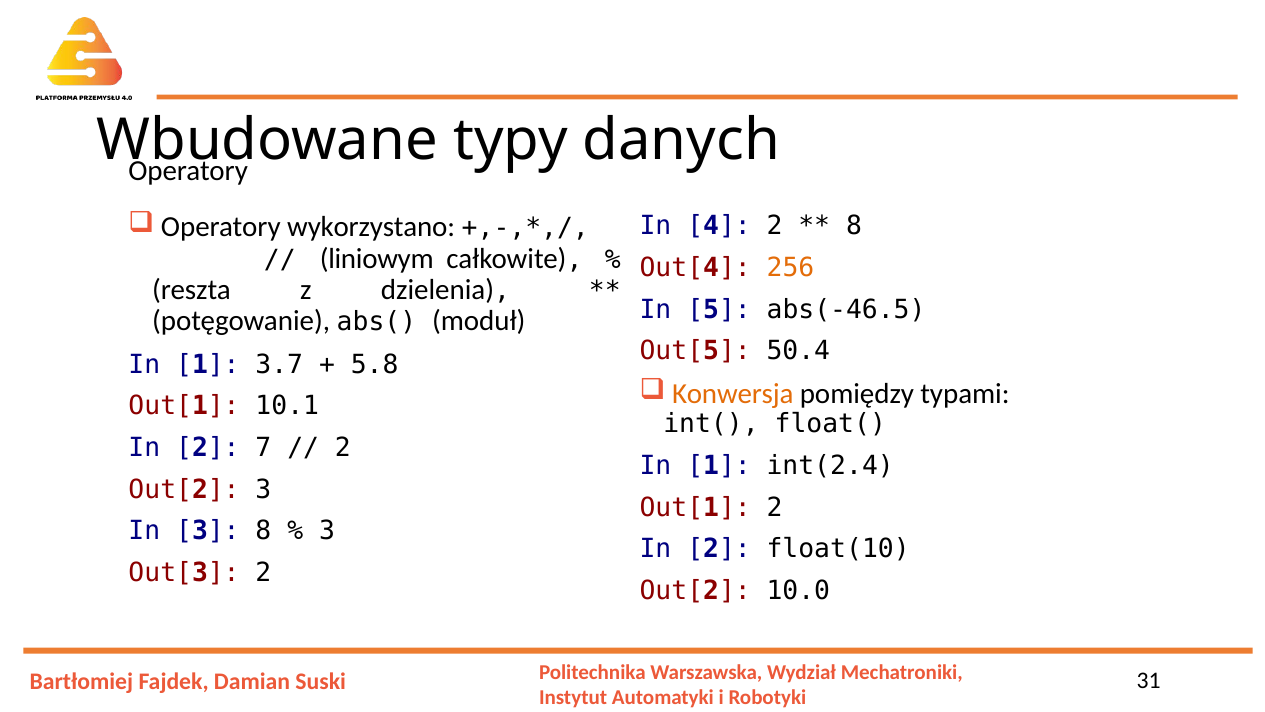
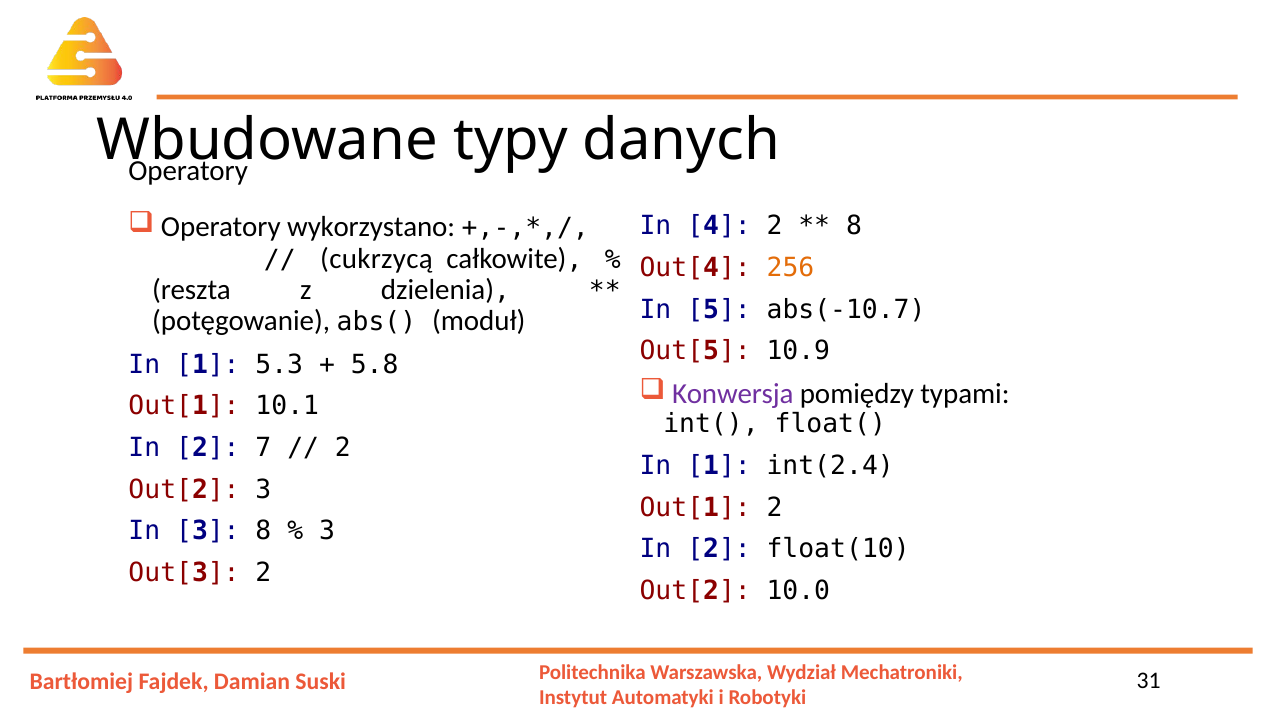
liniowym: liniowym -> cukrzycą
abs(-46.5: abs(-46.5 -> abs(-10.7
50.4: 50.4 -> 10.9
3.7: 3.7 -> 5.3
Konwersja colour: orange -> purple
